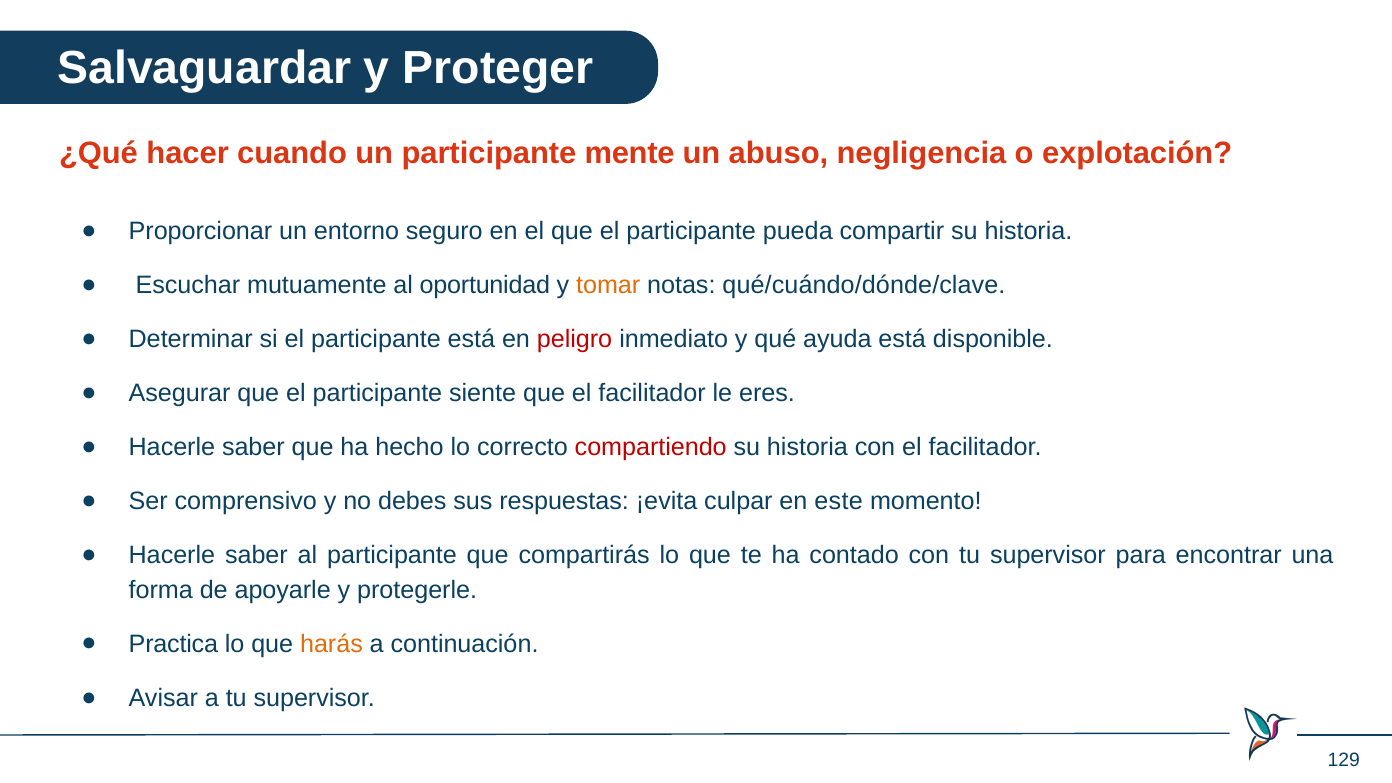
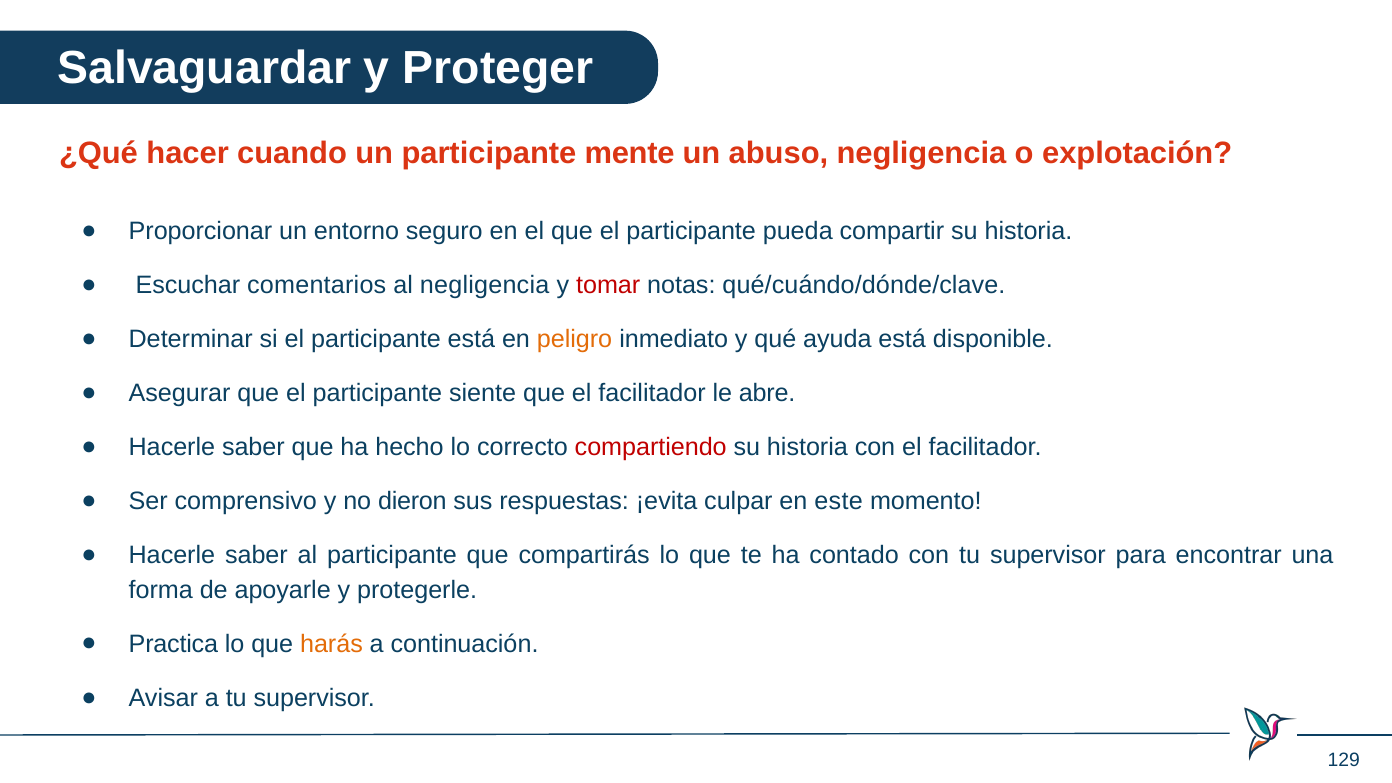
mutuamente: mutuamente -> comentarios
al oportunidad: oportunidad -> negligencia
tomar colour: orange -> red
peligro colour: red -> orange
eres: eres -> abre
debes: debes -> dieron
